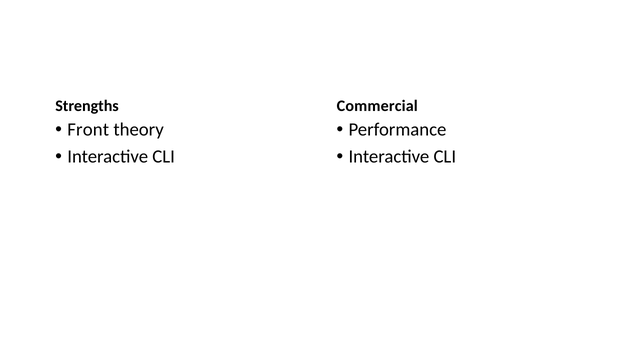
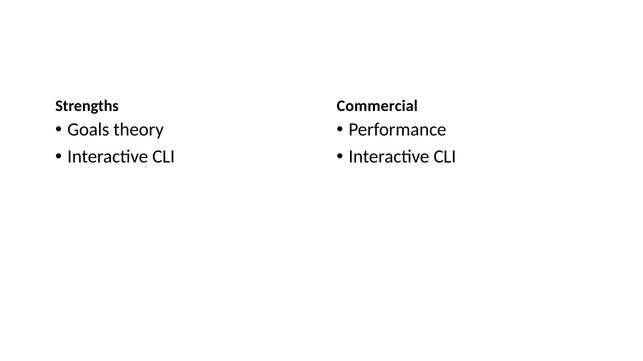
Front: Front -> Goals
